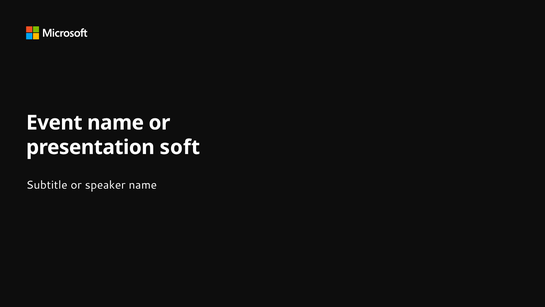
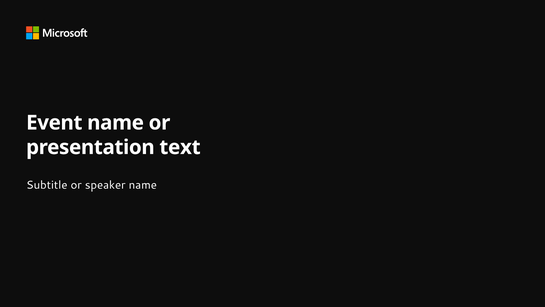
soft: soft -> text
